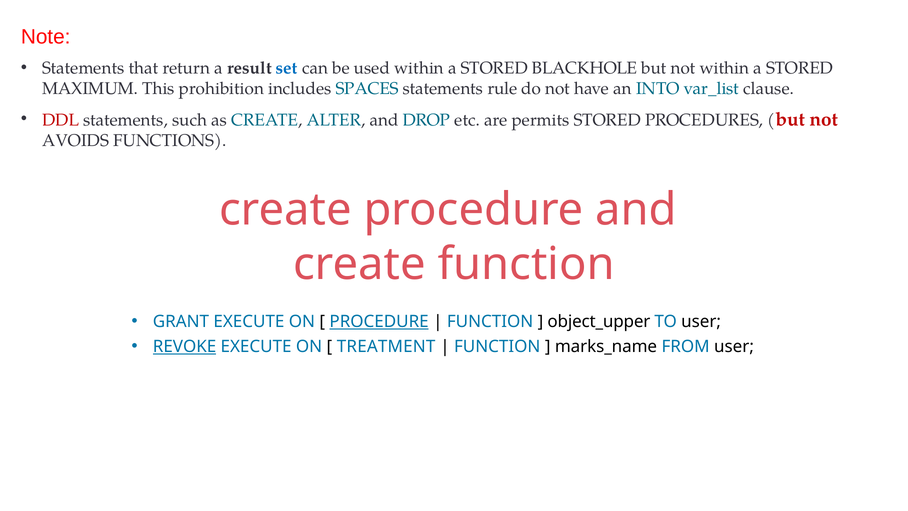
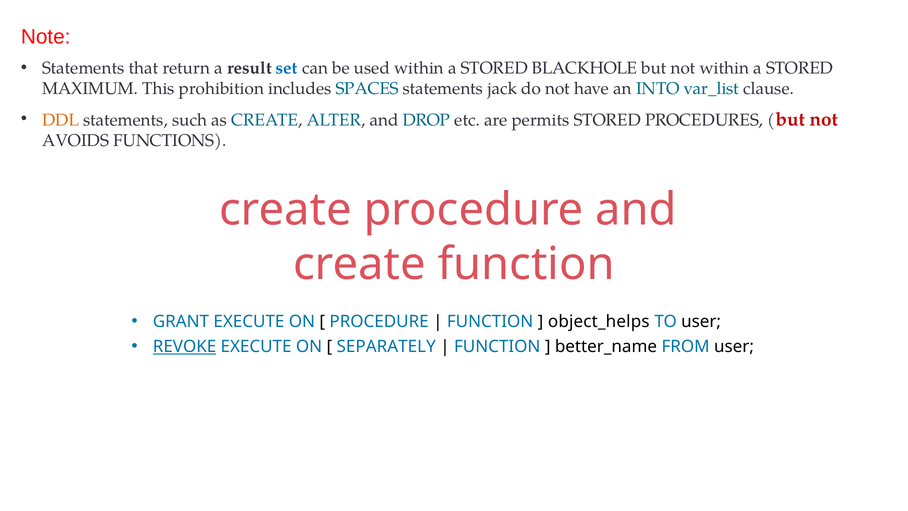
rule: rule -> jack
DDL colour: red -> orange
PROCEDURE at (379, 321) underline: present -> none
object_upper: object_upper -> object_helps
TREATMENT: TREATMENT -> SEPARATELY
marks_name: marks_name -> better_name
